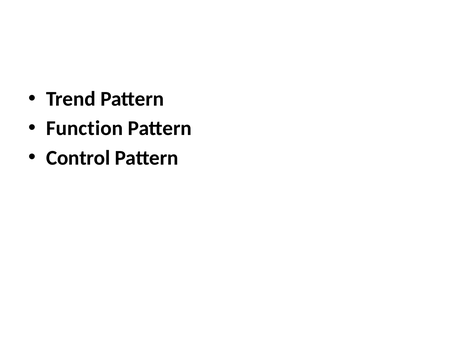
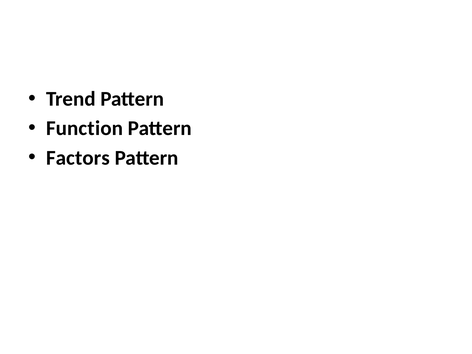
Control: Control -> Factors
